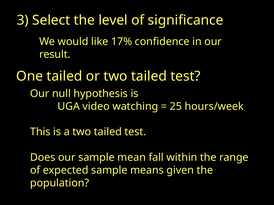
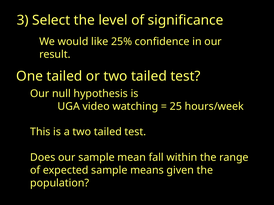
17%: 17% -> 25%
